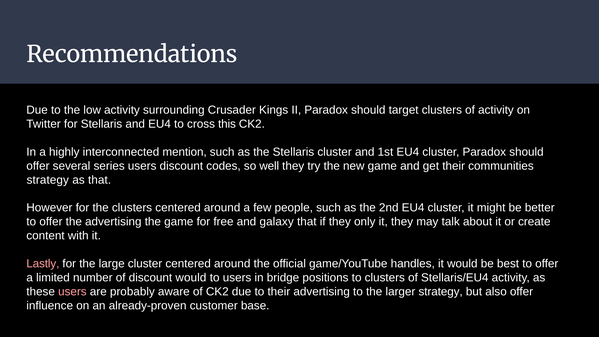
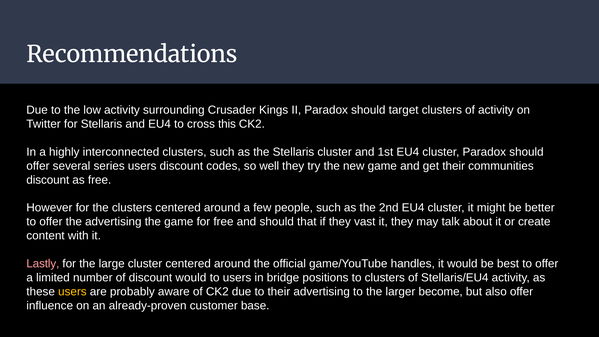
interconnected mention: mention -> clusters
strategy at (48, 180): strategy -> discount
as that: that -> free
and galaxy: galaxy -> should
only: only -> vast
users at (72, 292) colour: pink -> yellow
larger strategy: strategy -> become
